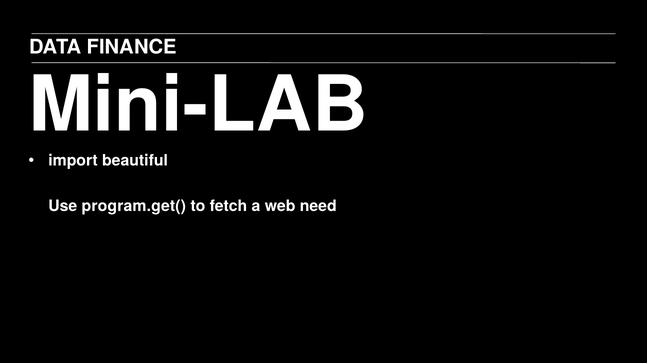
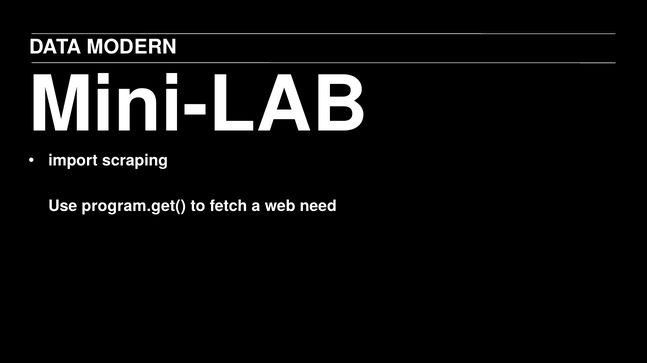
FINANCE: FINANCE -> MODERN
beautiful: beautiful -> scraping
